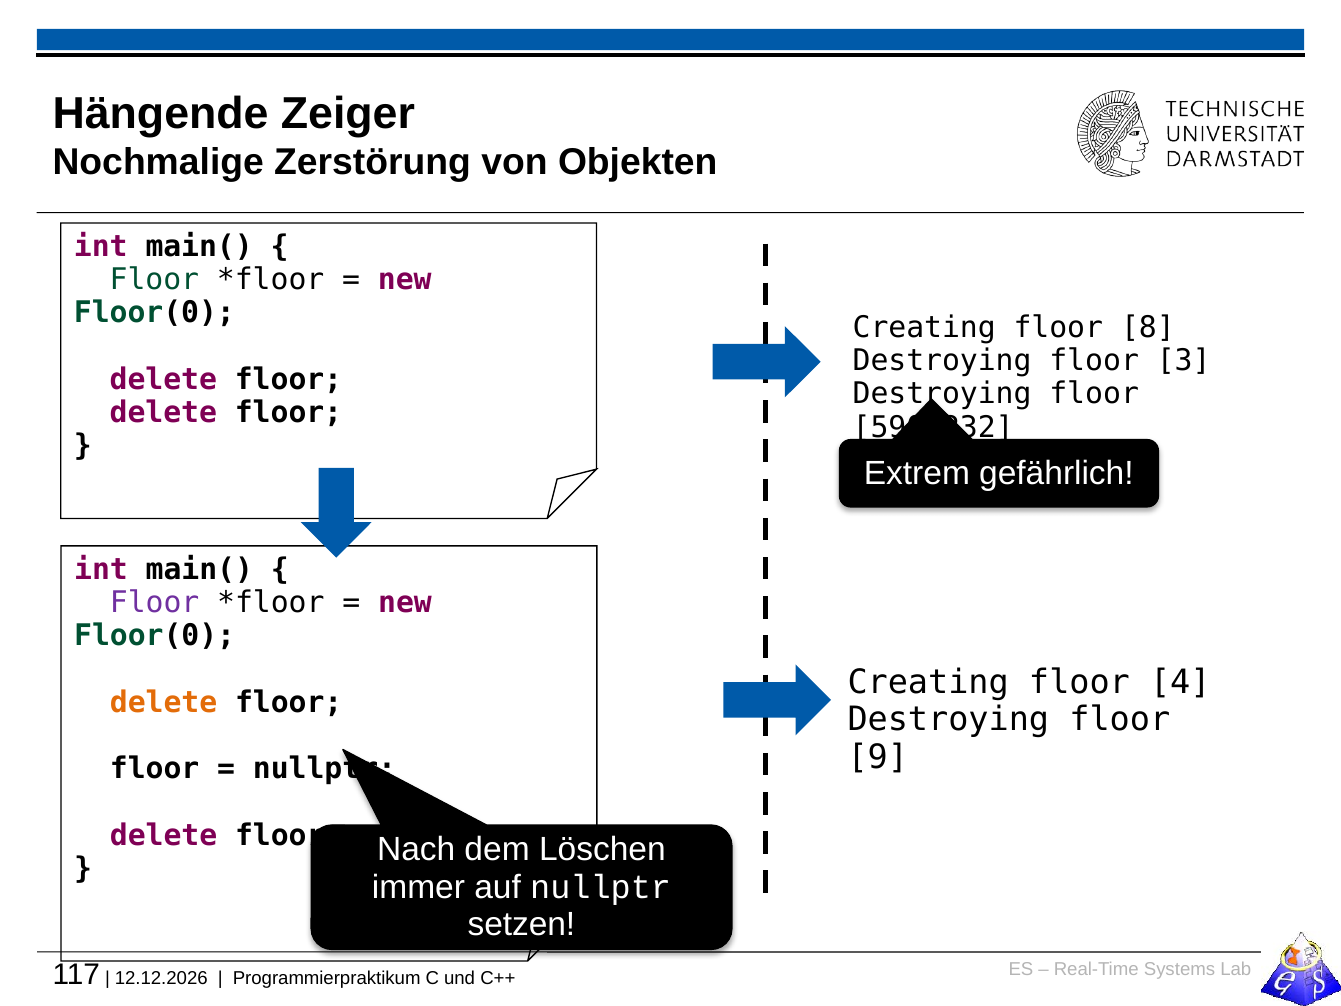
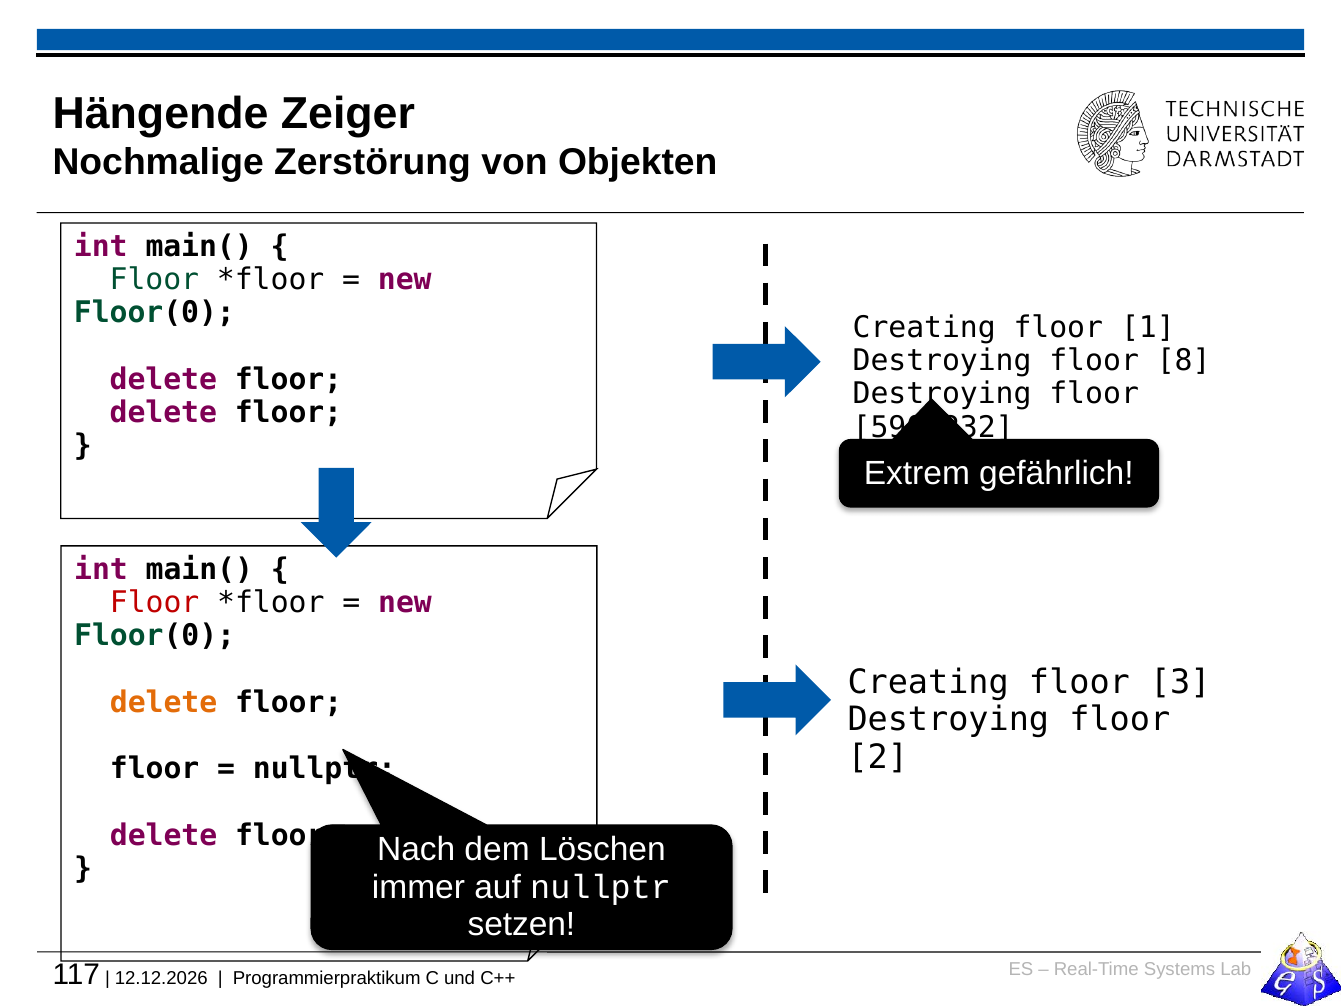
8: 8 -> 1
3: 3 -> 8
Floor at (155, 602) colour: purple -> red
4: 4 -> 3
9: 9 -> 2
